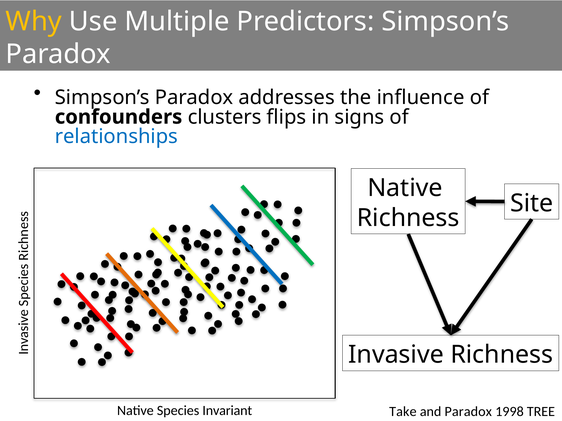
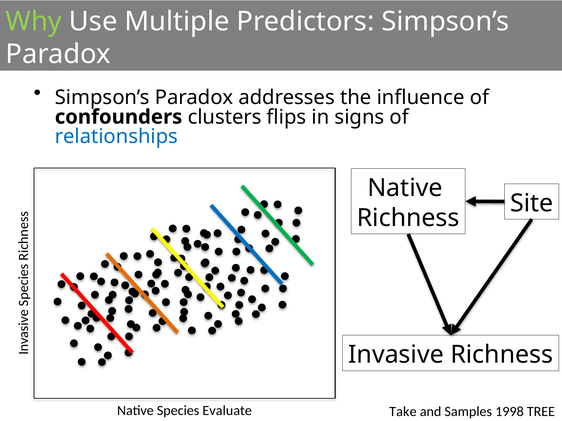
Why colour: yellow -> light green
Invariant: Invariant -> Evaluate
and Paradox: Paradox -> Samples
